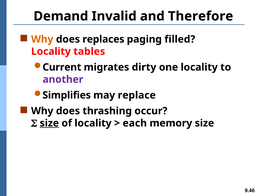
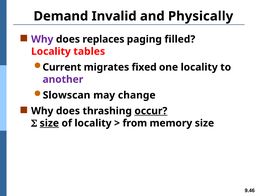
Therefore: Therefore -> Physically
Why at (42, 39) colour: orange -> purple
dirty: dirty -> fixed
Simplifies: Simplifies -> Slowscan
replace: replace -> change
occur underline: none -> present
each: each -> from
